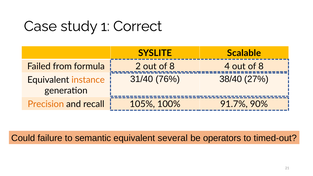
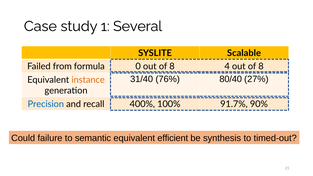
Correct: Correct -> Several
2: 2 -> 0
38/40: 38/40 -> 80/40
Precision colour: orange -> blue
105%: 105% -> 400%
several: several -> efficient
operators: operators -> synthesis
